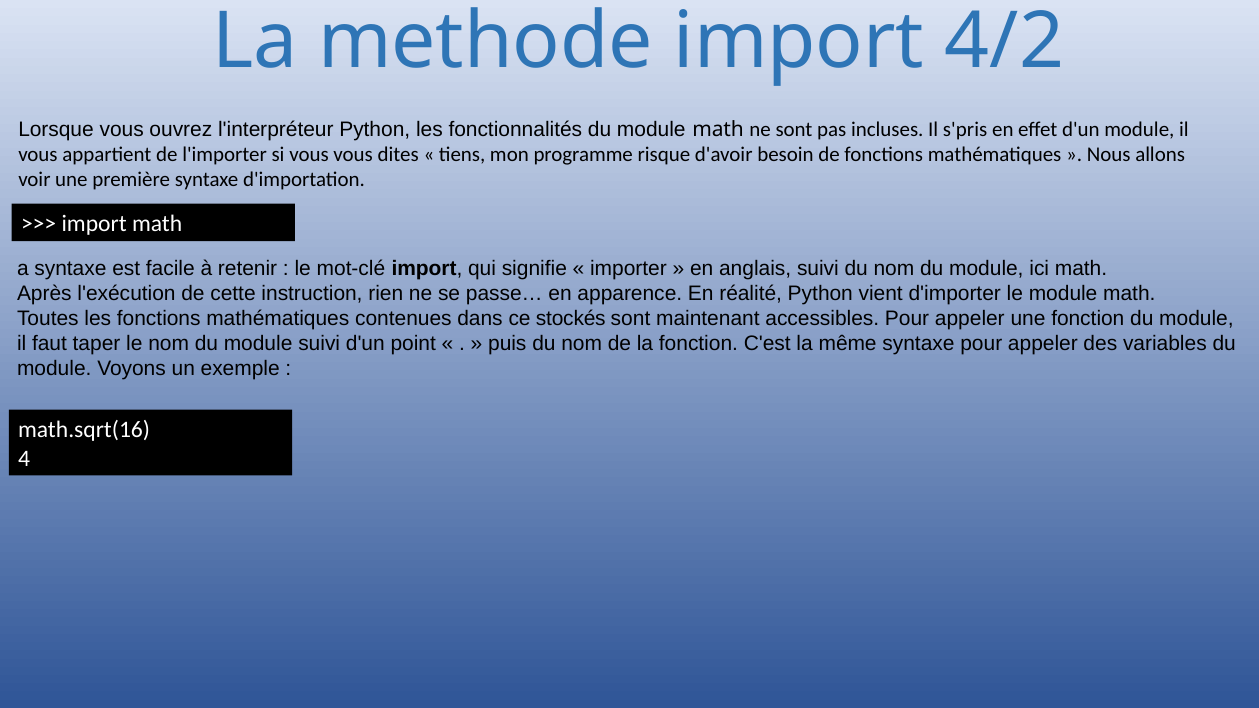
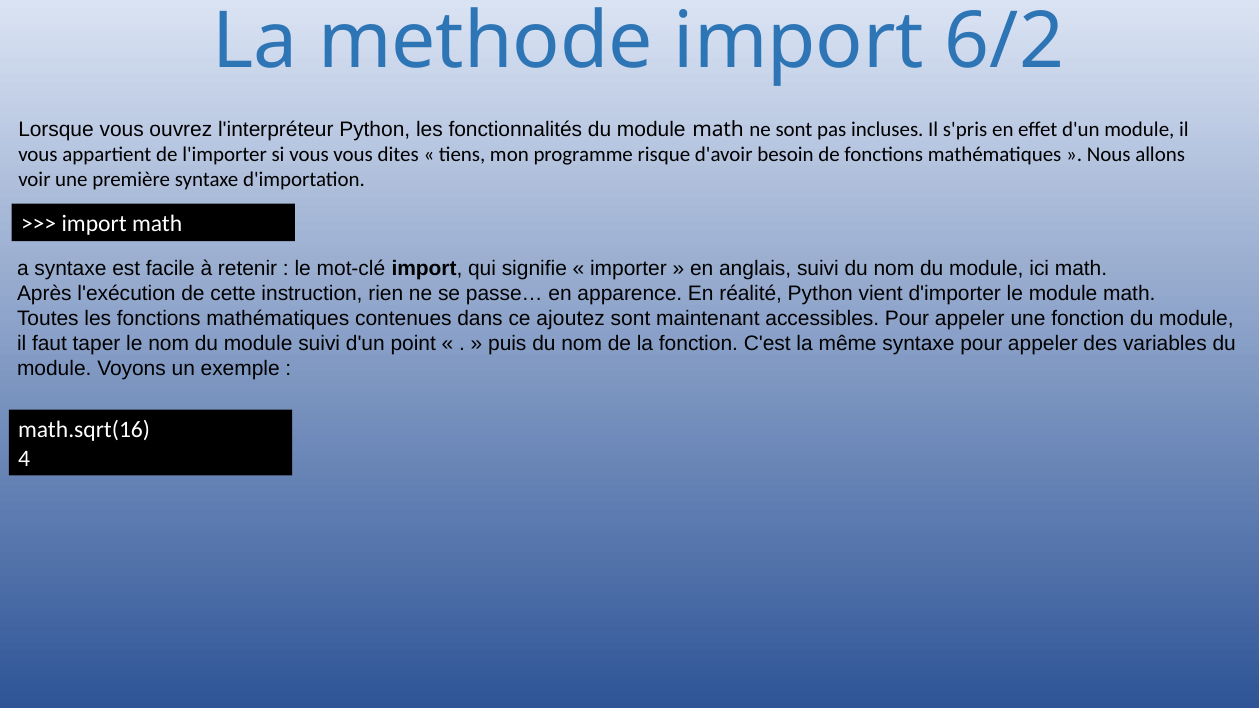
4/2: 4/2 -> 6/2
stockés: stockés -> ajoutez
